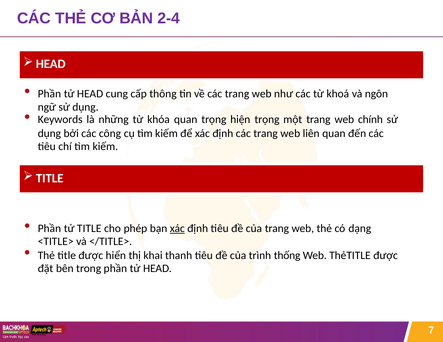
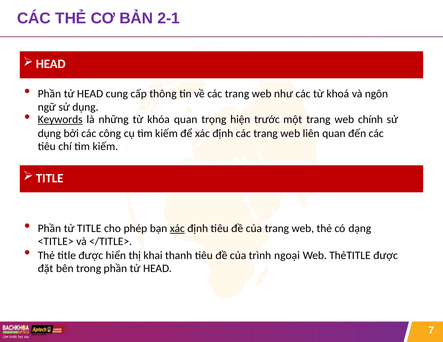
2-4: 2-4 -> 2-1
Keywords underline: none -> present
hiện trọng: trọng -> trước
thống: thống -> ngoại
